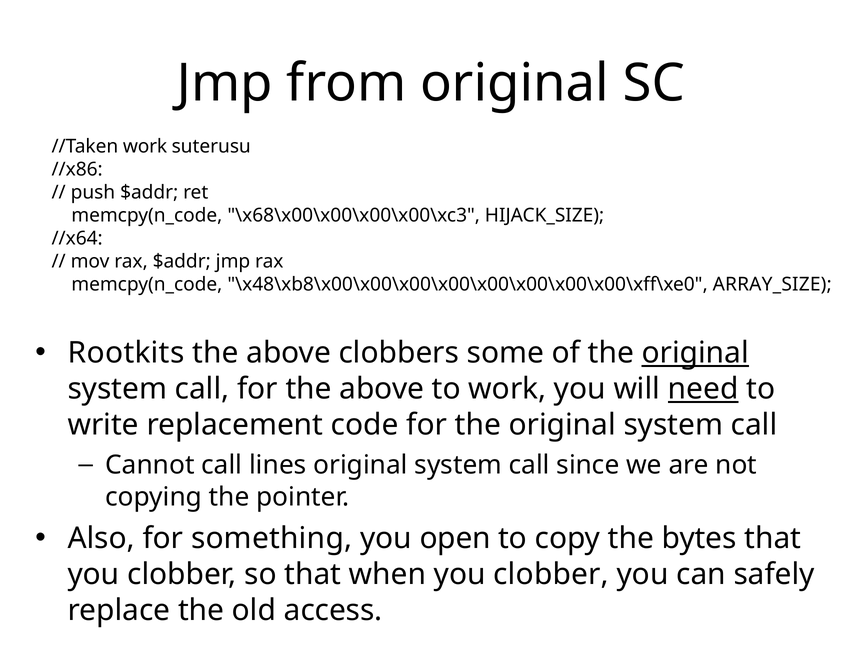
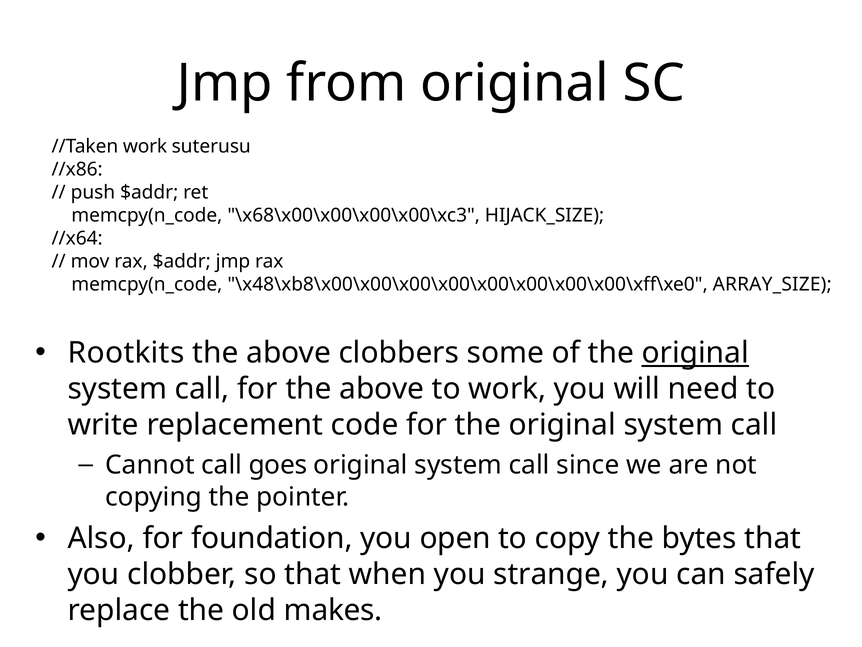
need underline: present -> none
lines: lines -> goes
something: something -> foundation
when you clobber: clobber -> strange
access: access -> makes
